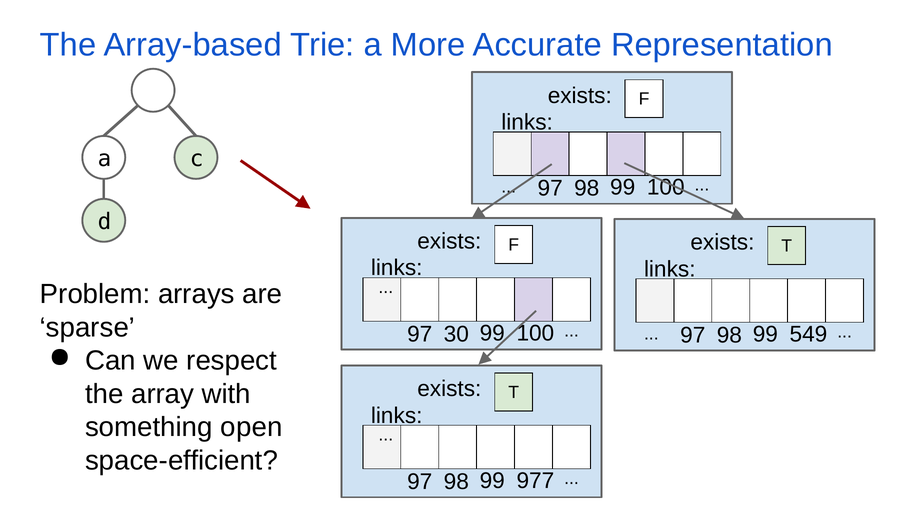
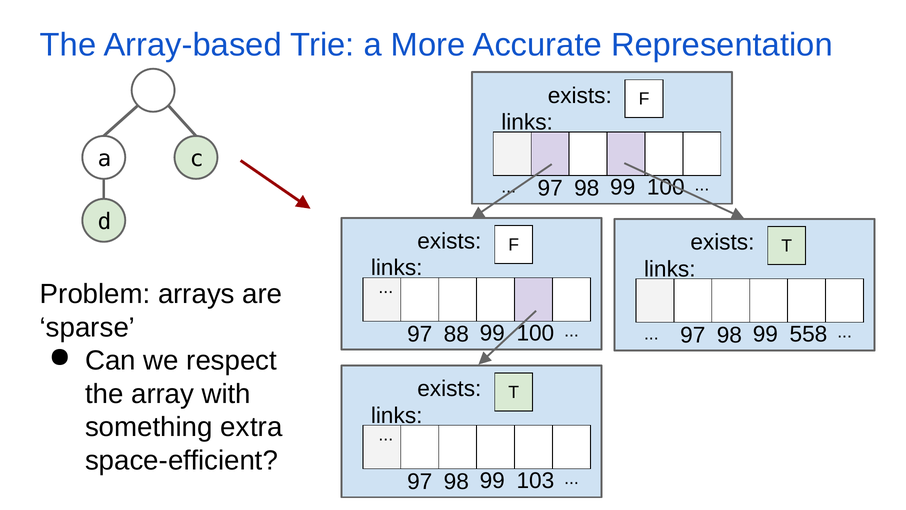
30: 30 -> 88
549: 549 -> 558
open: open -> extra
977: 977 -> 103
